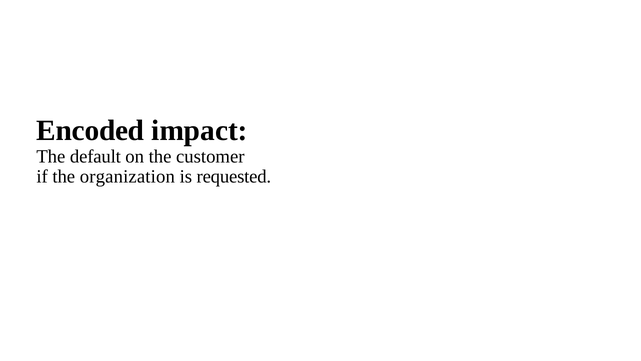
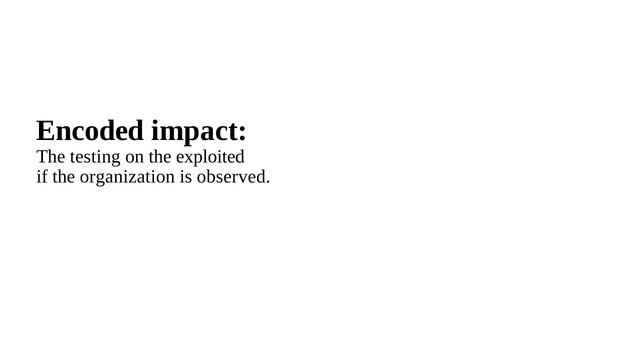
default: default -> testing
customer: customer -> exploited
requested: requested -> observed
